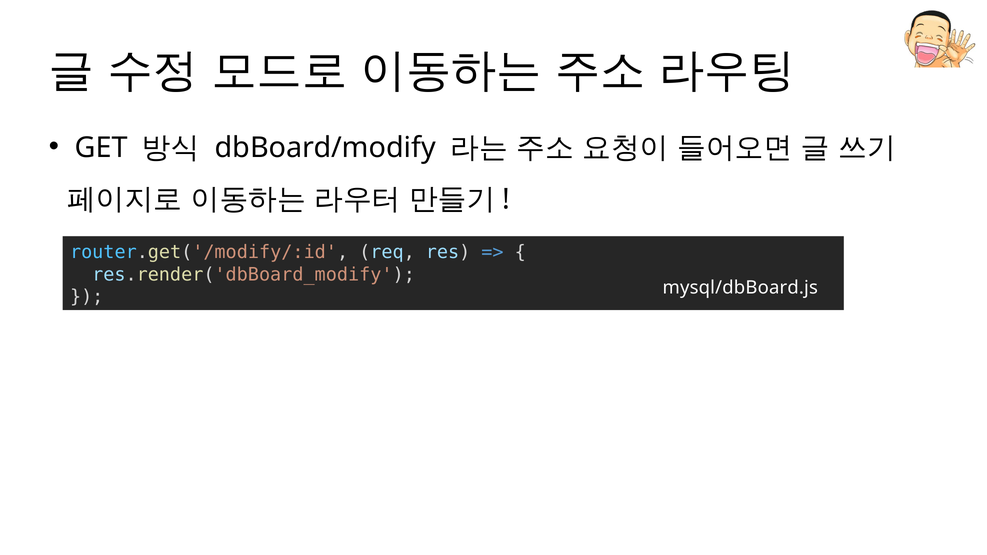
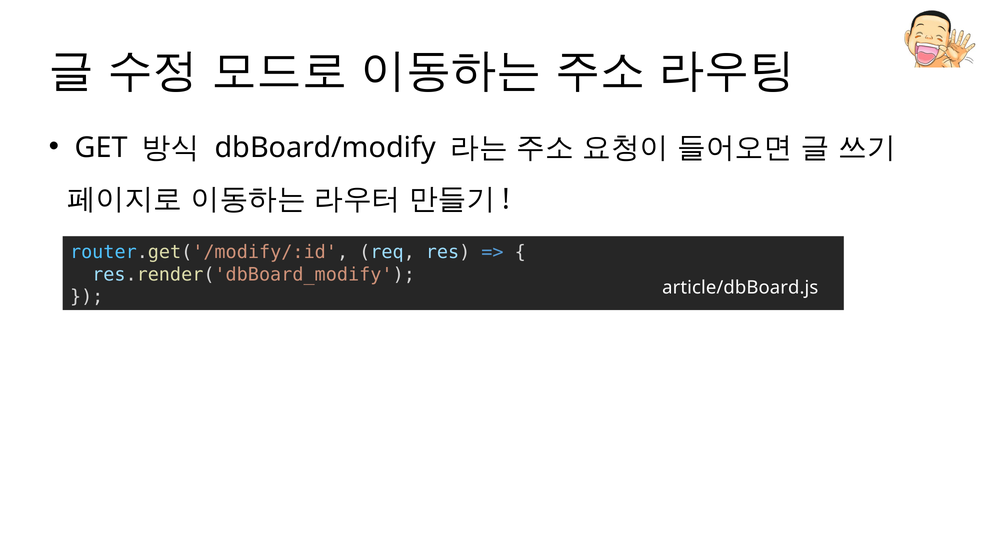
mysql/dbBoard.js: mysql/dbBoard.js -> article/dbBoard.js
